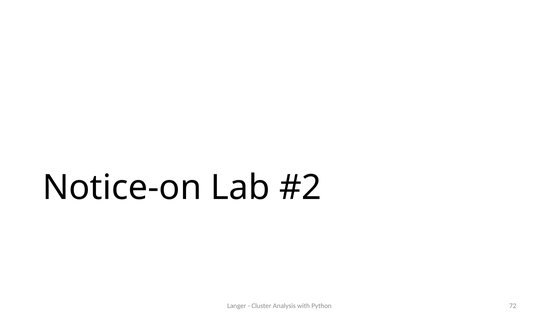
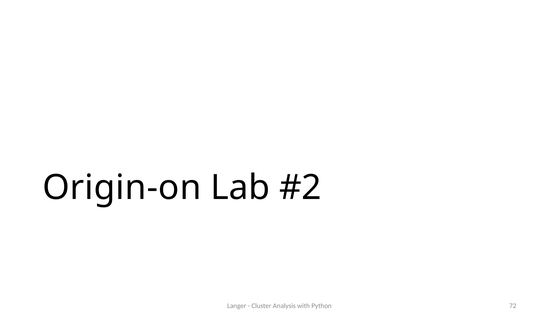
Notice-on: Notice-on -> Origin-on
